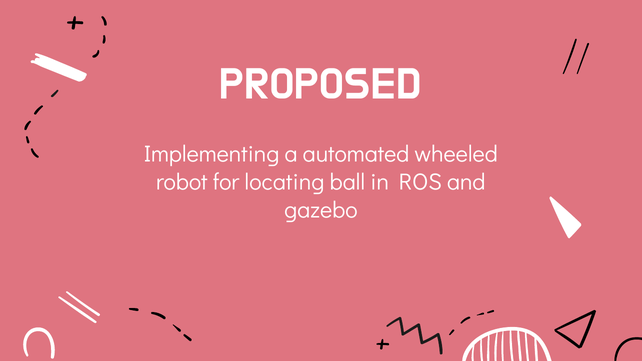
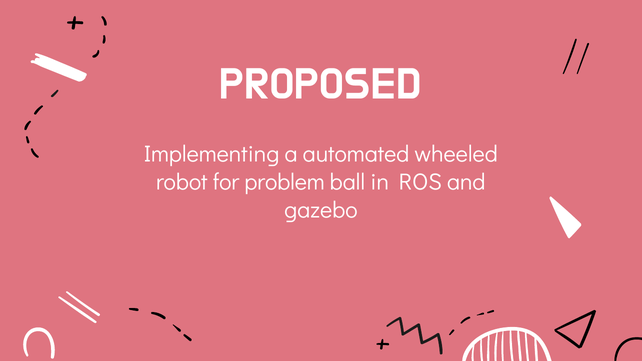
locating: locating -> problem
